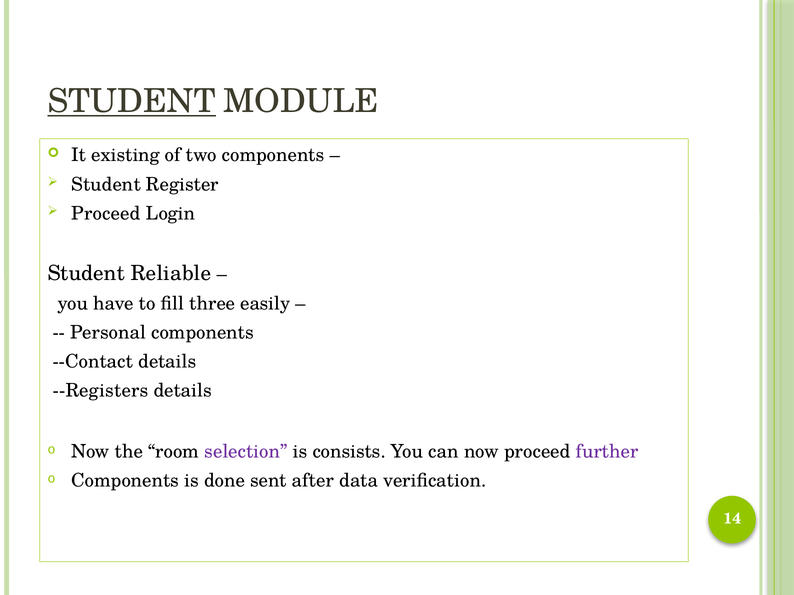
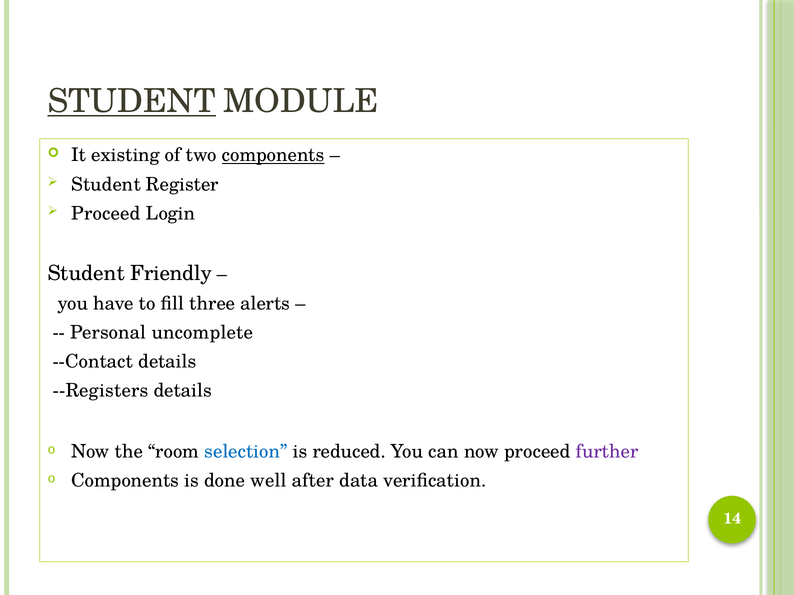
components at (273, 155) underline: none -> present
Reliable: Reliable -> Friendly
easily: easily -> alerts
Personal components: components -> uncomplete
selection colour: purple -> blue
consists: consists -> reduced
sent: sent -> well
